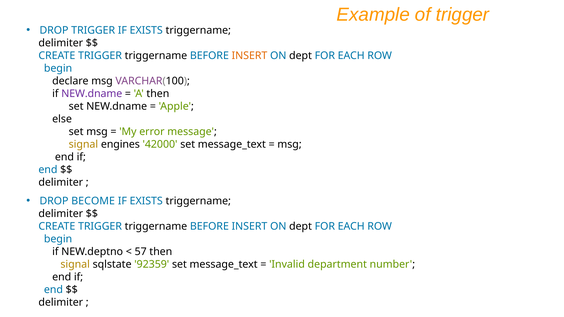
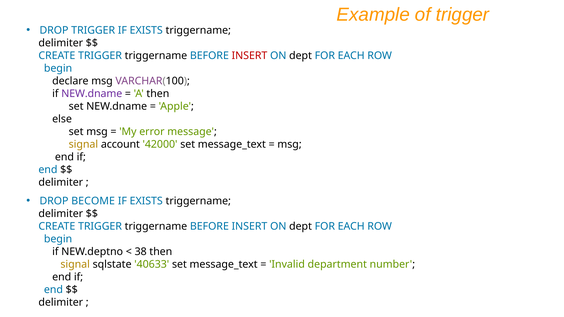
INSERT at (249, 56) colour: orange -> red
engines: engines -> account
57: 57 -> 38
92359: 92359 -> 40633
